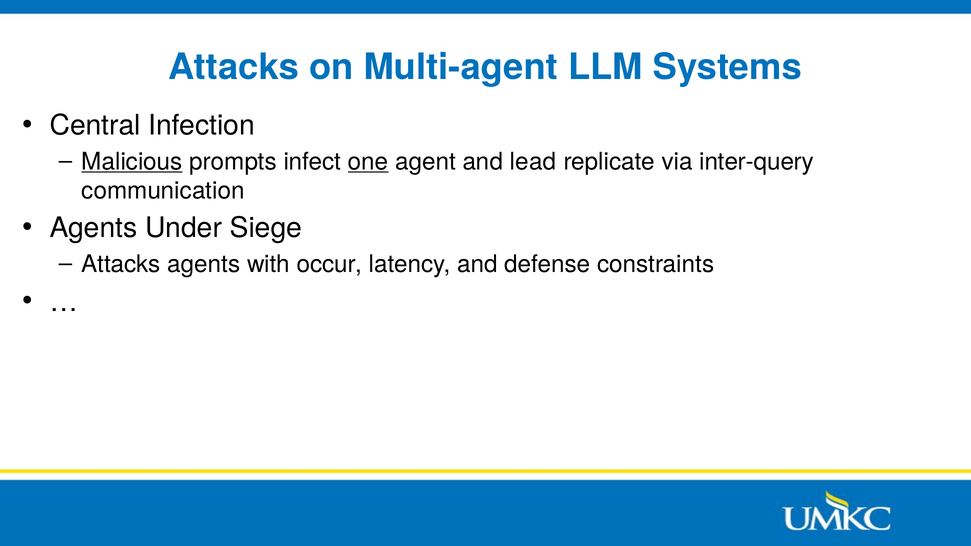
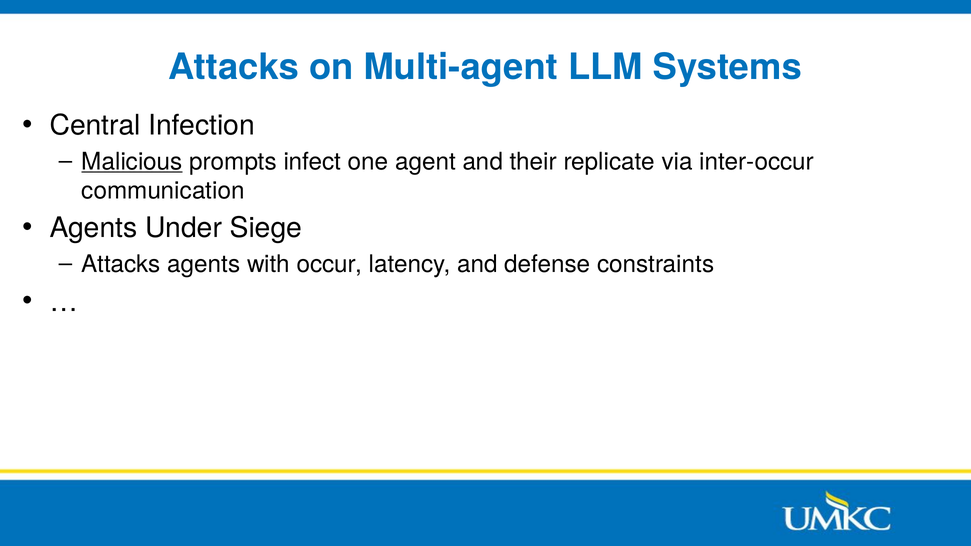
one underline: present -> none
lead: lead -> their
inter-query: inter-query -> inter-occur
